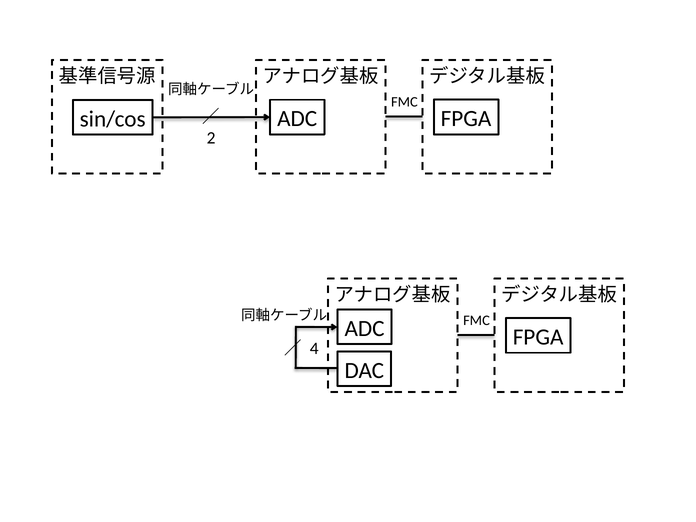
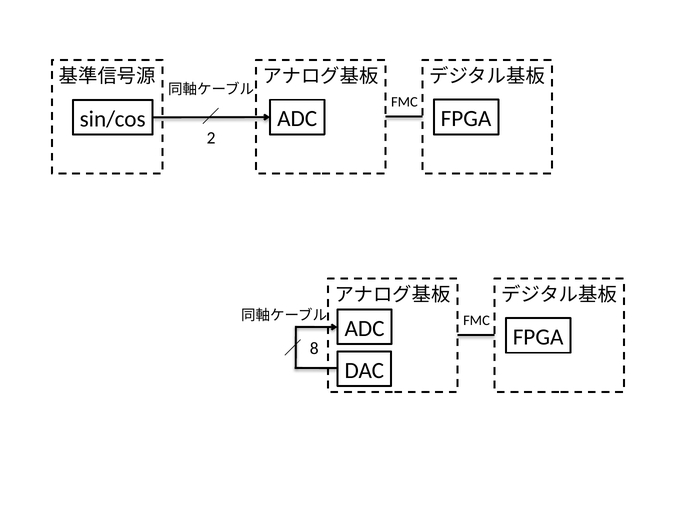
4: 4 -> 8
